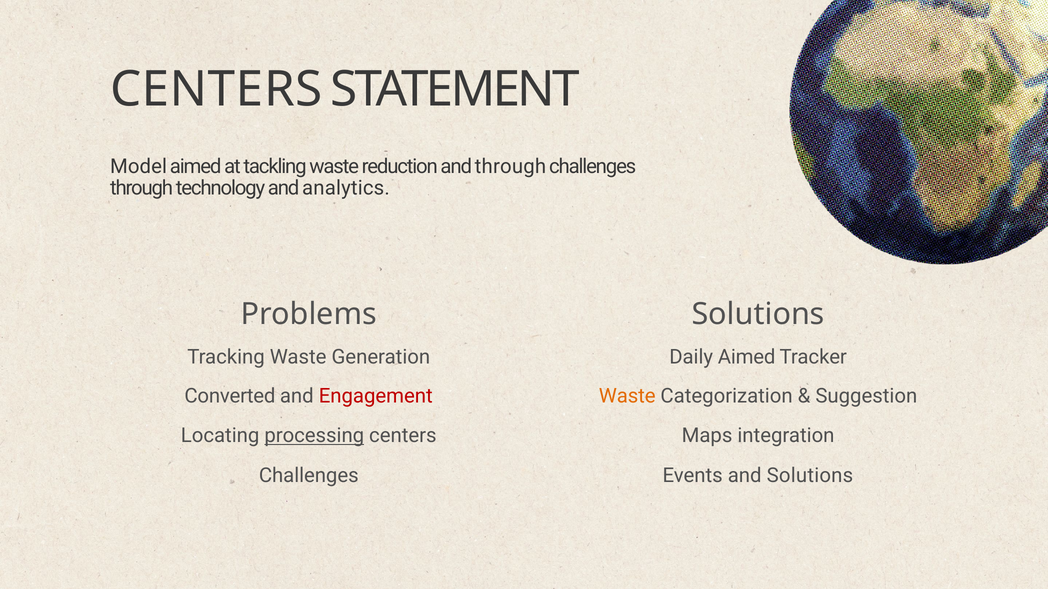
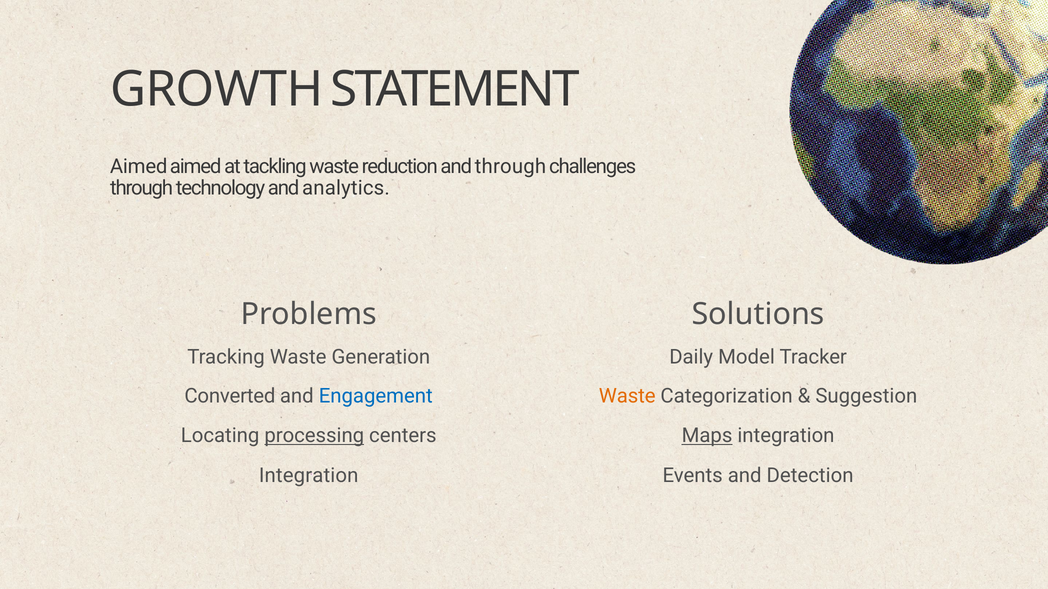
CENTERS at (216, 90): CENTERS -> GROWTH
Model at (139, 167): Model -> Aimed
Daily Aimed: Aimed -> Model
Engagement colour: red -> blue
Maps underline: none -> present
Challenges at (309, 476): Challenges -> Integration
and Solutions: Solutions -> Detection
